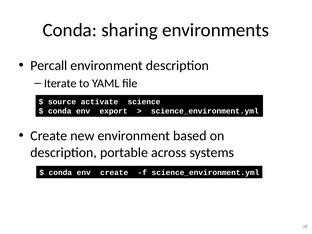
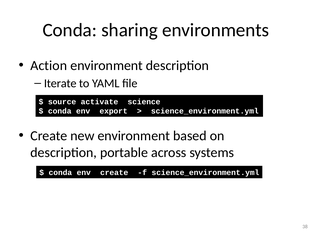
Percall: Percall -> Action
